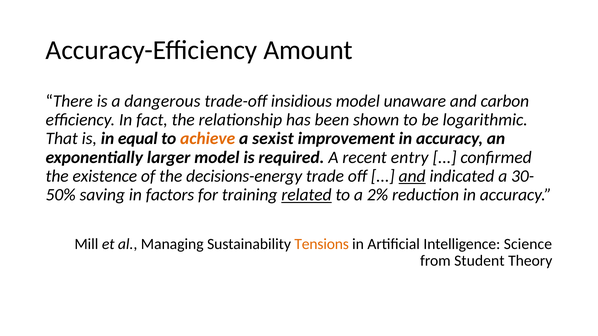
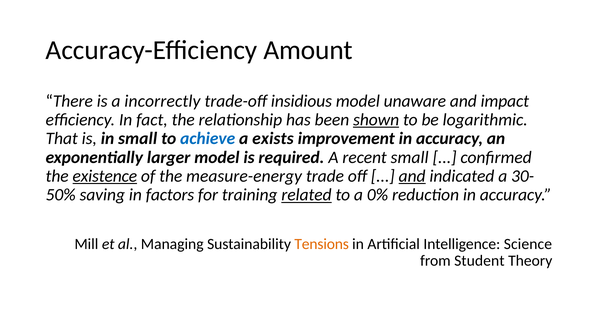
dangerous: dangerous -> incorrectly
carbon: carbon -> impact
shown underline: none -> present
in equal: equal -> small
achieve colour: orange -> blue
sexist: sexist -> exists
recent entry: entry -> small
existence underline: none -> present
decisions-energy: decisions-energy -> measure-energy
2%: 2% -> 0%
